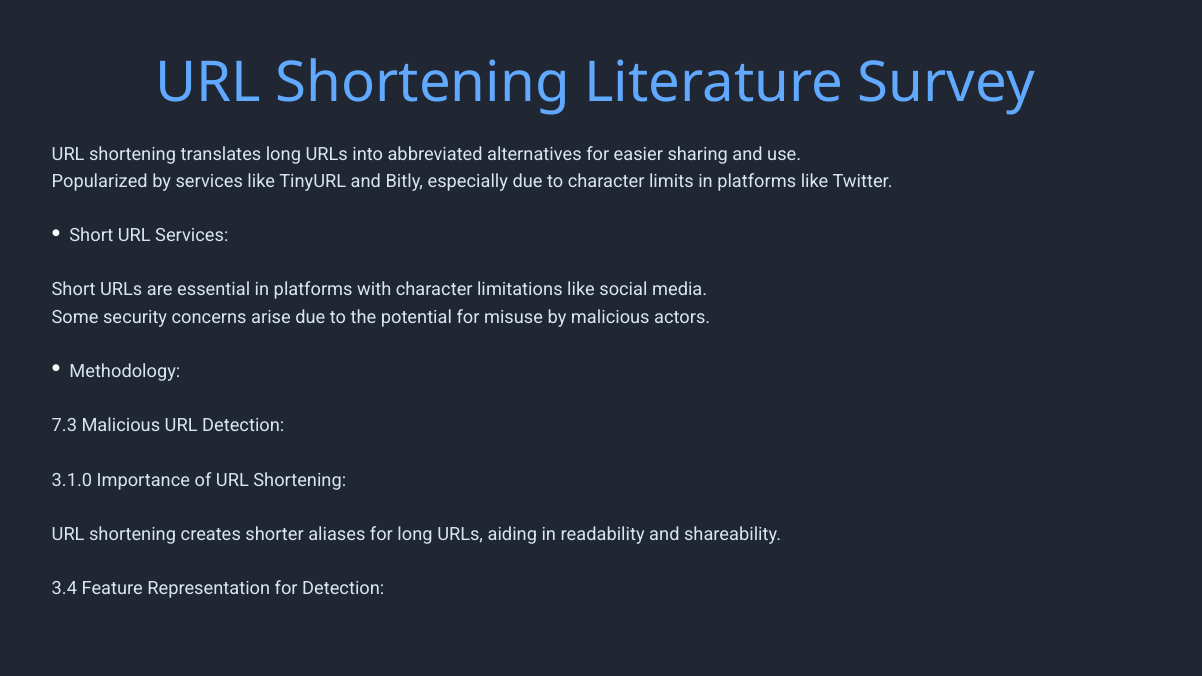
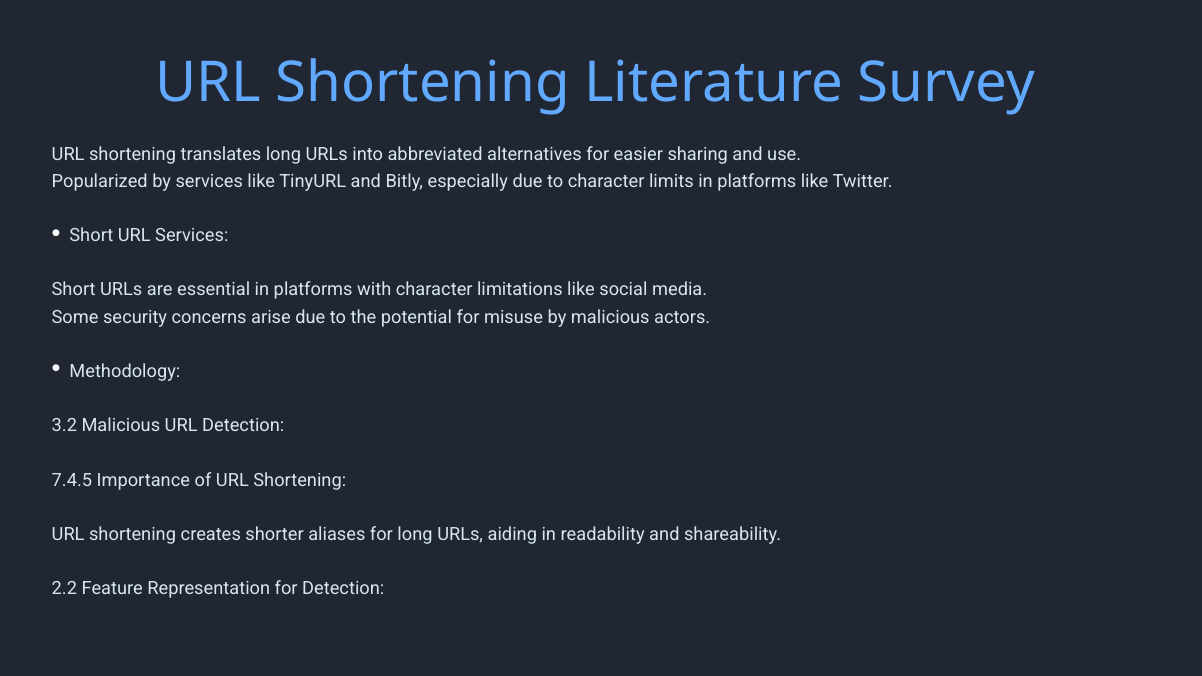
7.3: 7.3 -> 3.2
3.1.0: 3.1.0 -> 7.4.5
3.4: 3.4 -> 2.2
